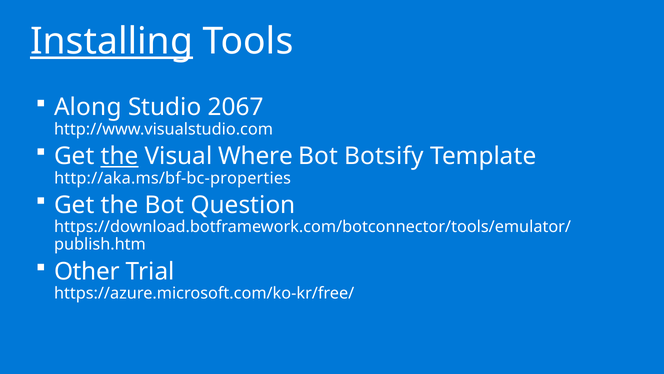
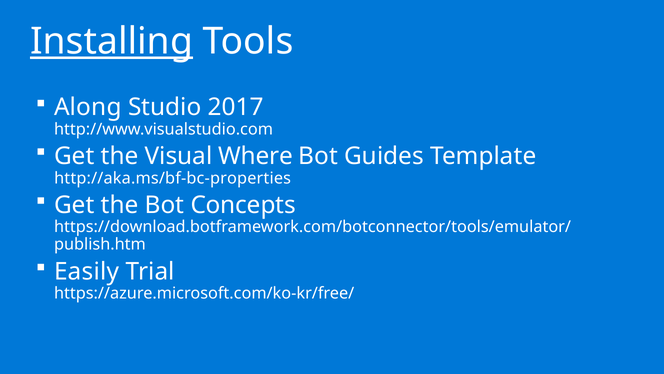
2067: 2067 -> 2017
the at (120, 156) underline: present -> none
Botsify: Botsify -> Guides
Question: Question -> Concepts
Other: Other -> Easily
